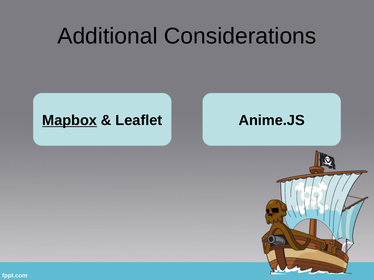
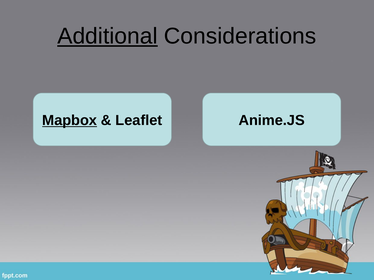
Additional underline: none -> present
